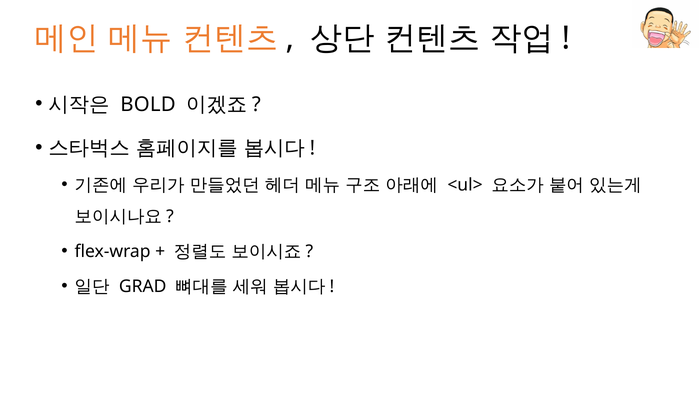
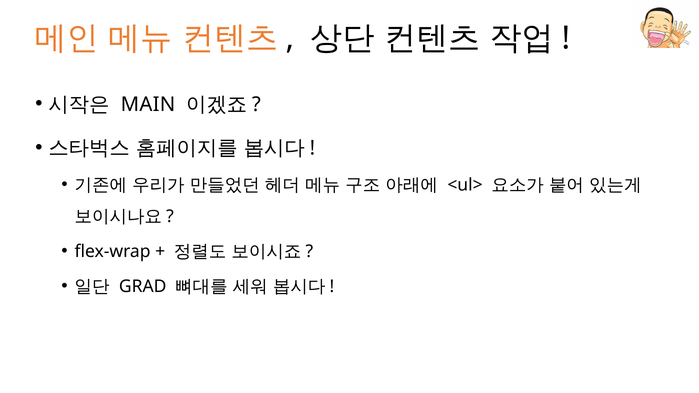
BOLD: BOLD -> MAIN
